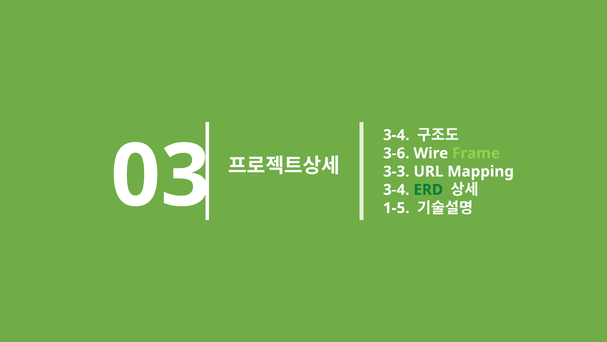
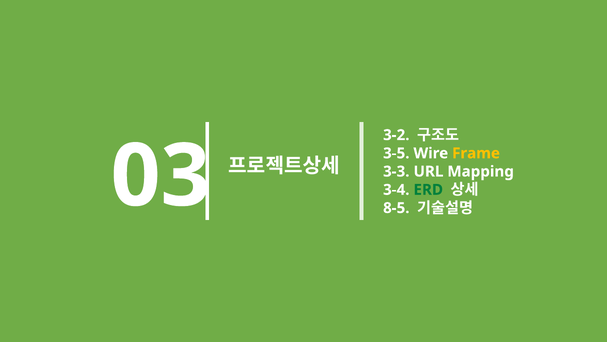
3-4 at (396, 135): 3-4 -> 3-2
3-6: 3-6 -> 3-5
Frame colour: light green -> yellow
1-5: 1-5 -> 8-5
